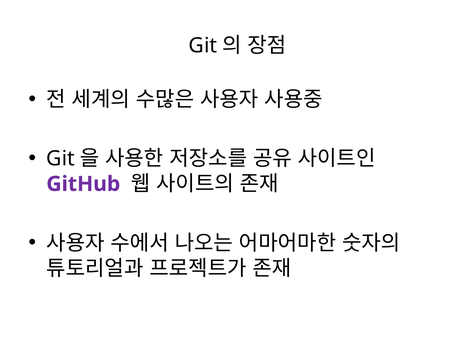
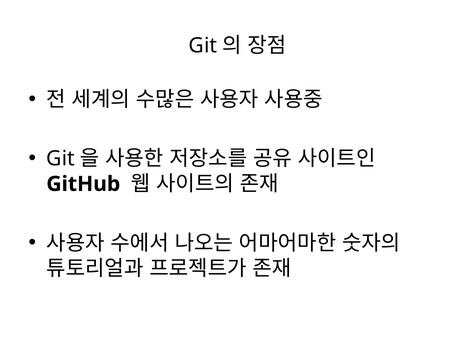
GitHub colour: purple -> black
